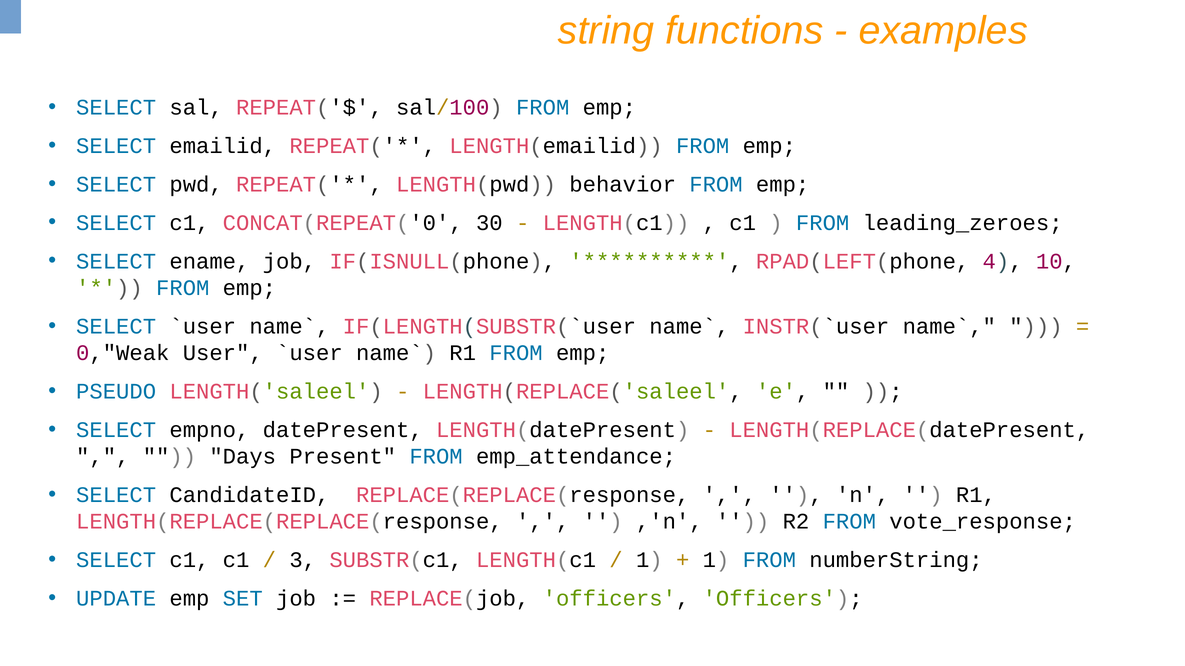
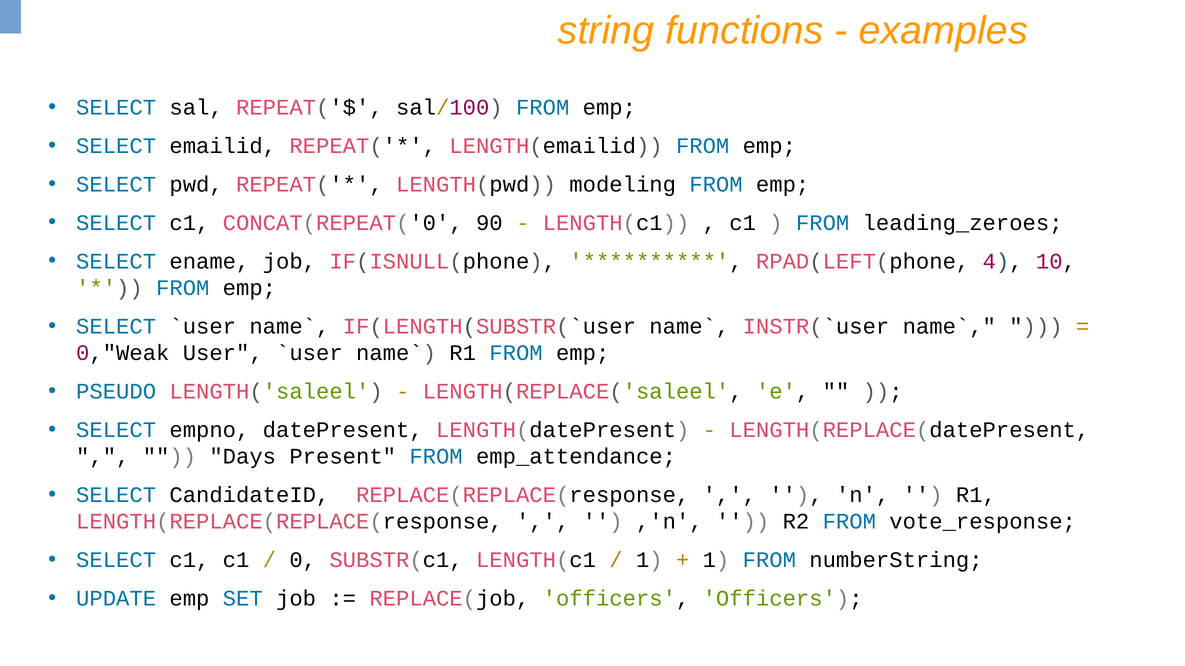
behavior: behavior -> modeling
30: 30 -> 90
3: 3 -> 0
